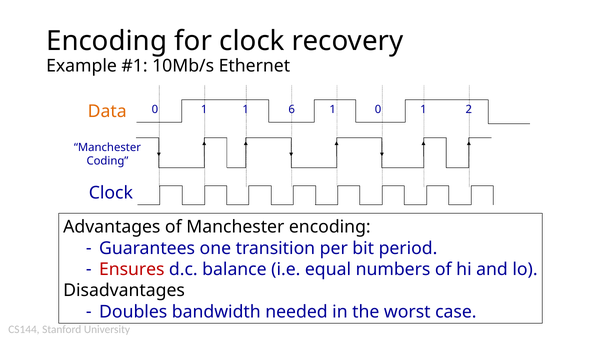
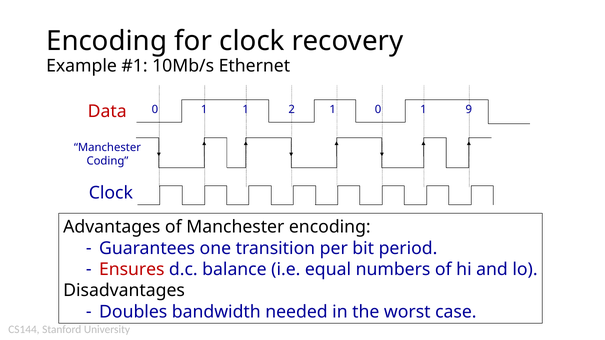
6: 6 -> 2
2: 2 -> 9
Data colour: orange -> red
